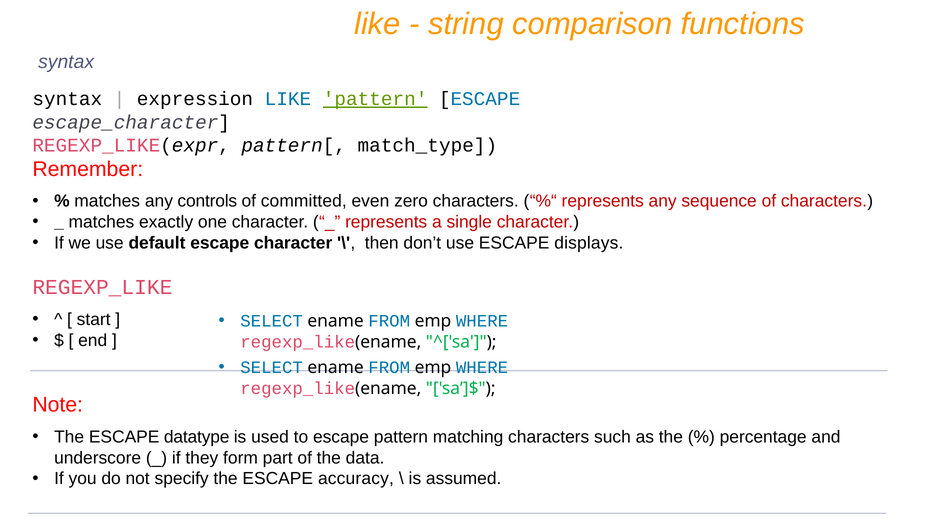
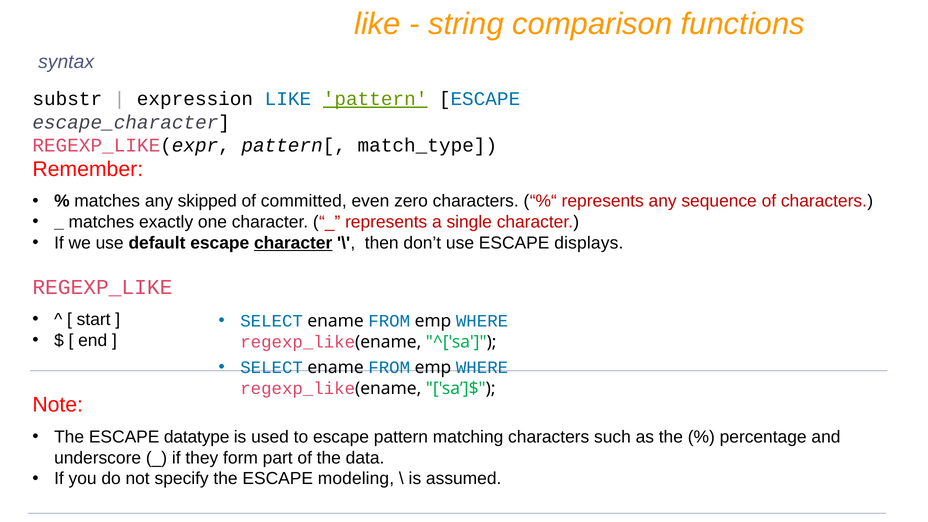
syntax at (67, 99): syntax -> substr
controls: controls -> skipped
character at (293, 243) underline: none -> present
accuracy: accuracy -> modeling
